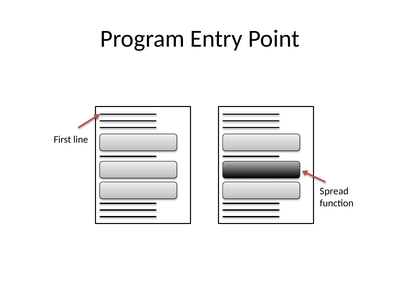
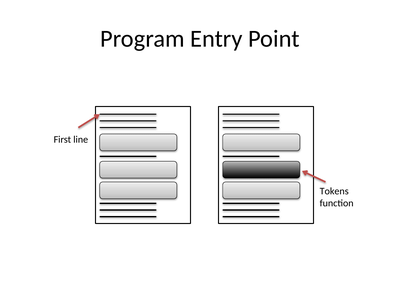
Spread: Spread -> Tokens
